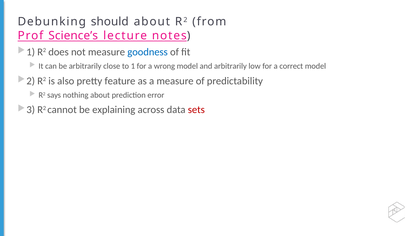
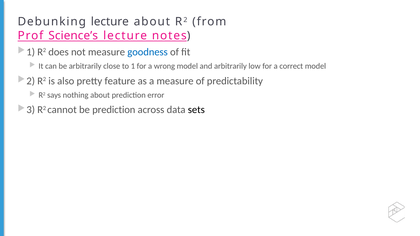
Debunking should: should -> lecture
be explaining: explaining -> prediction
sets colour: red -> black
